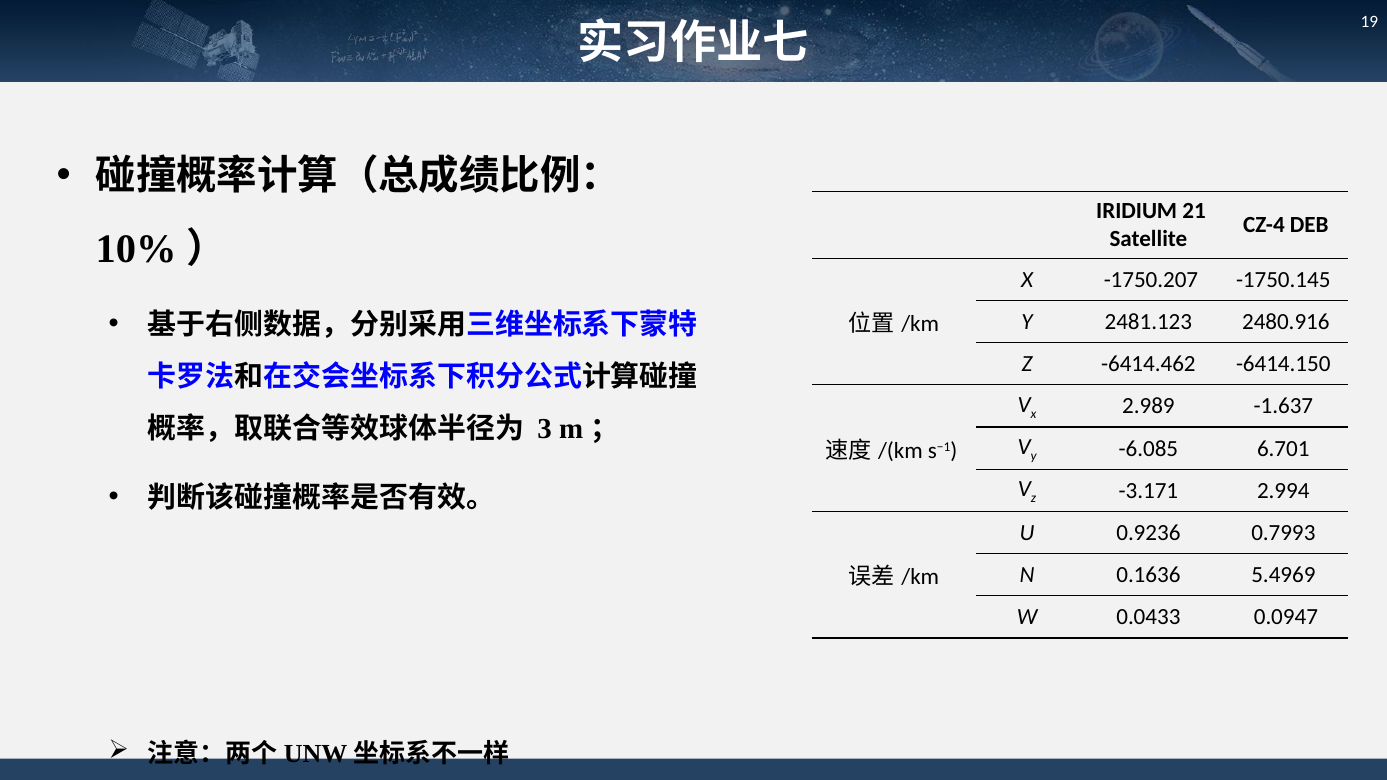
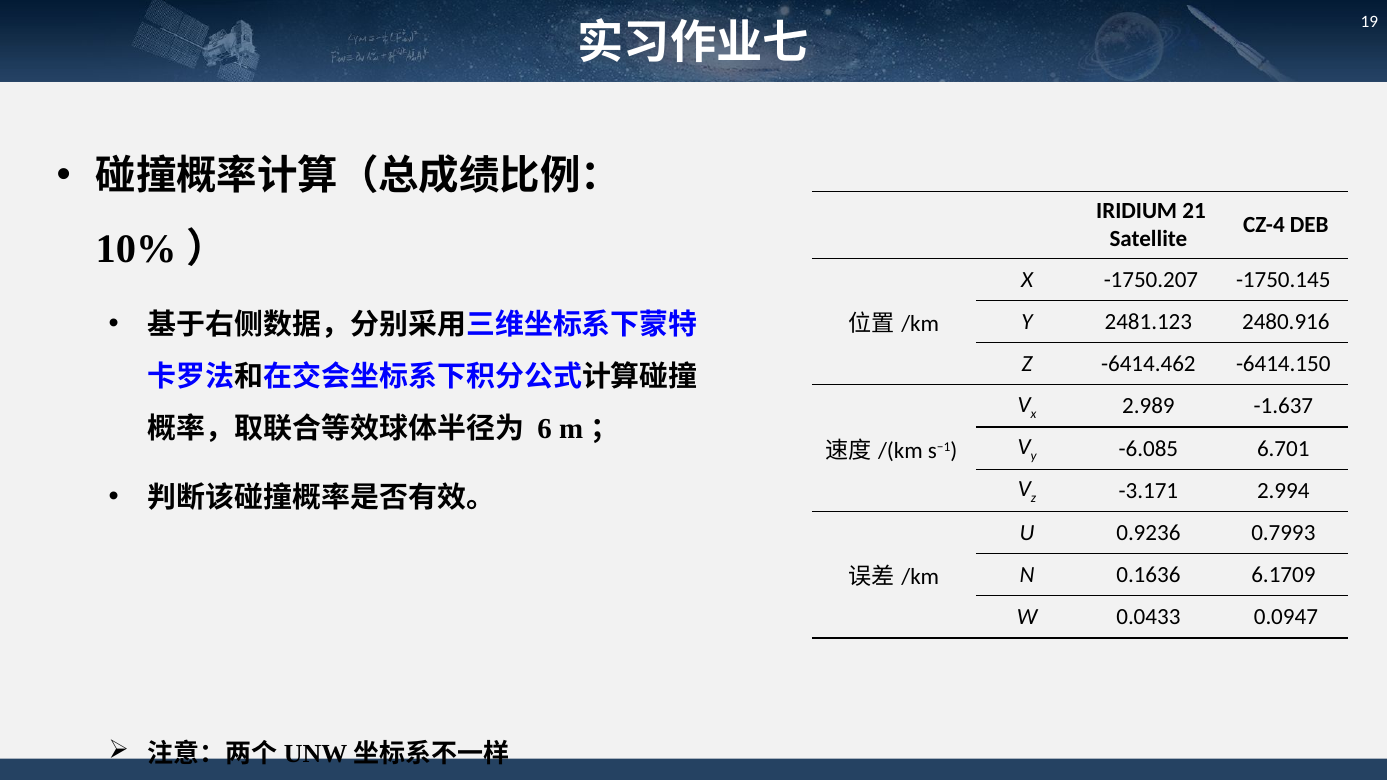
3: 3 -> 6
5.4969: 5.4969 -> 6.1709
